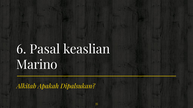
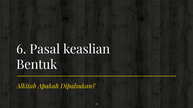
Marino: Marino -> Bentuk
